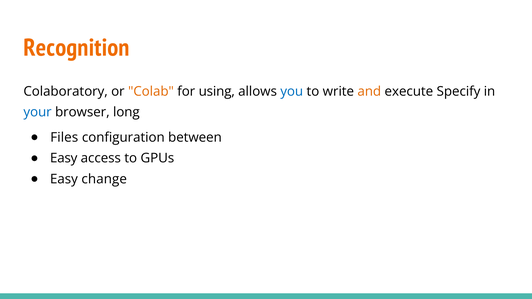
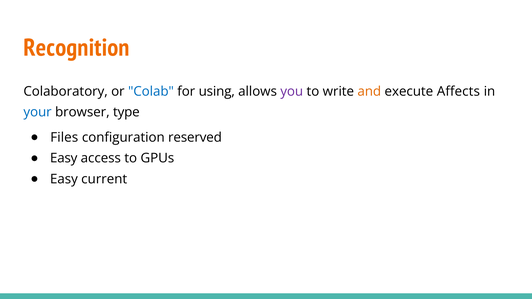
Colab colour: orange -> blue
you colour: blue -> purple
Specify: Specify -> Affects
long: long -> type
between: between -> reserved
change: change -> current
